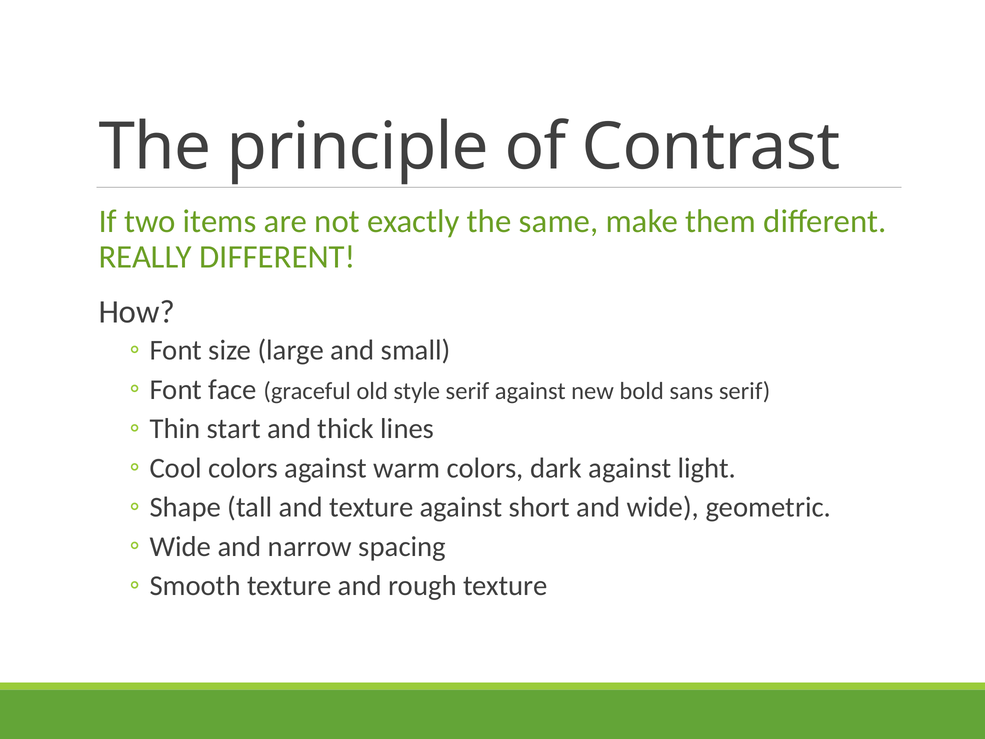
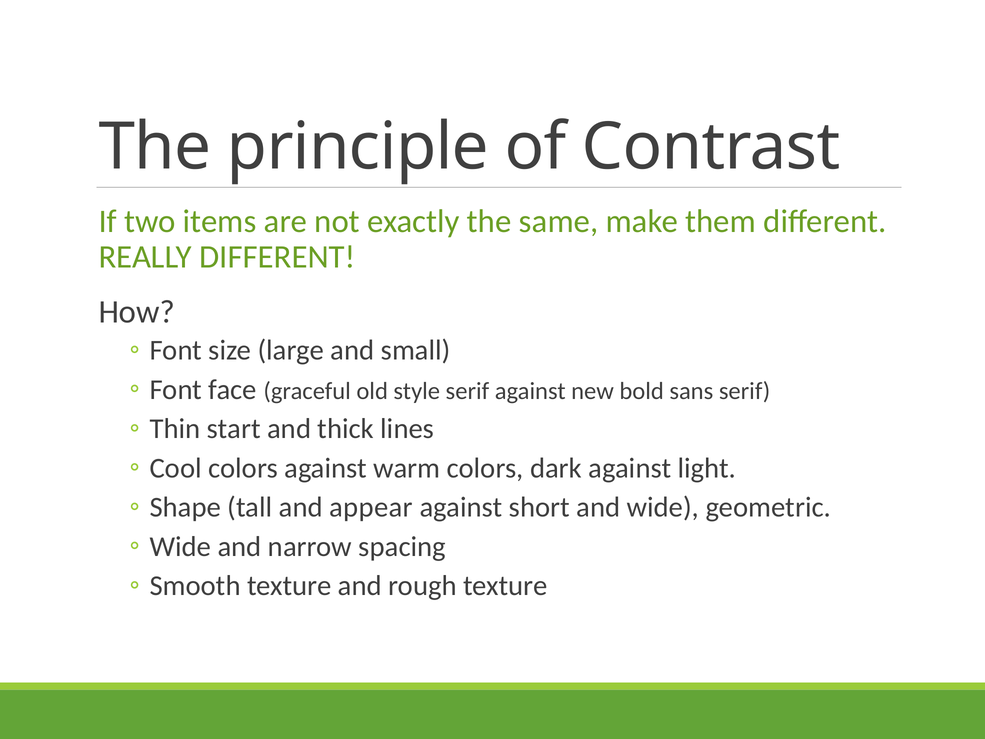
and texture: texture -> appear
